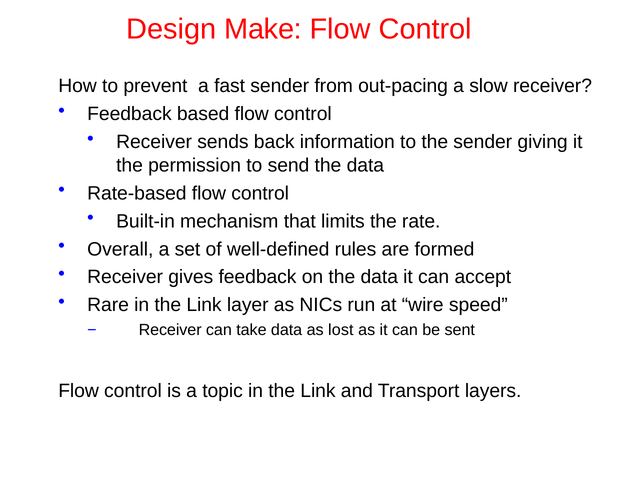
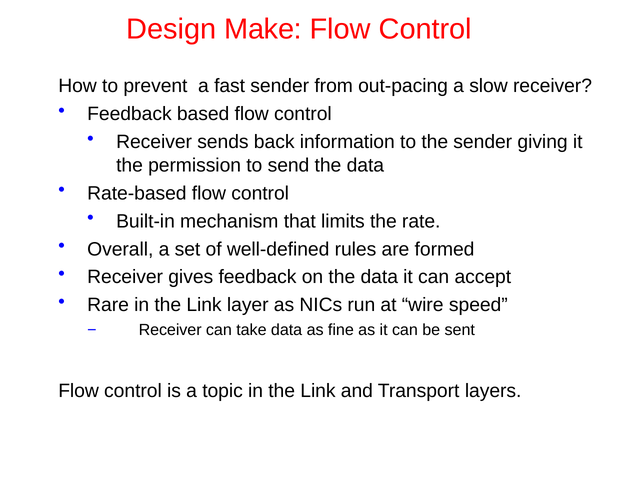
lost: lost -> fine
